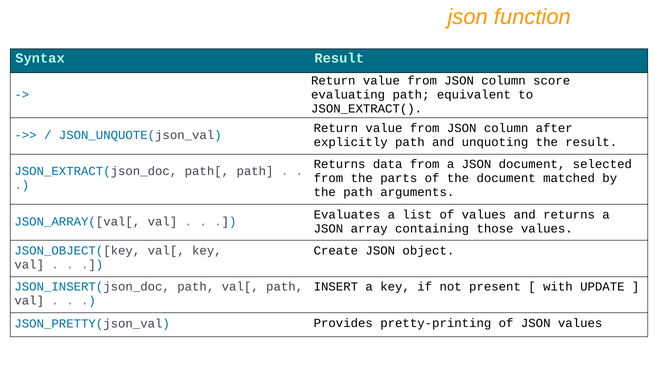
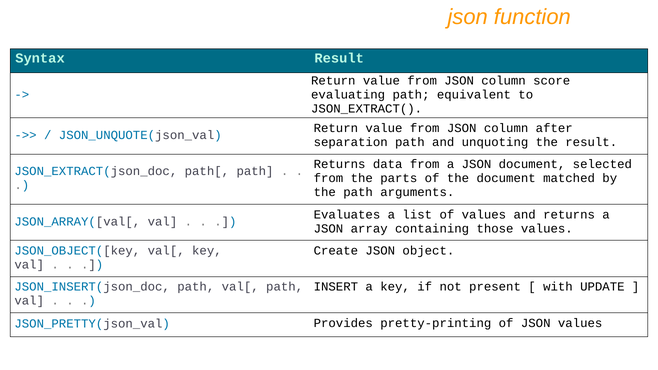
explicitly: explicitly -> separation
